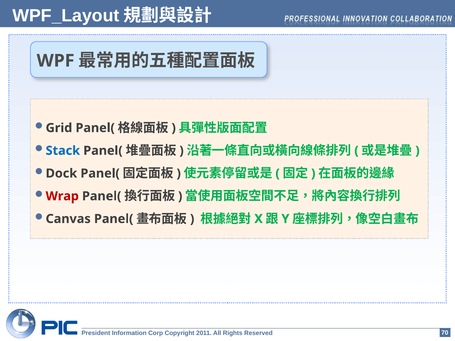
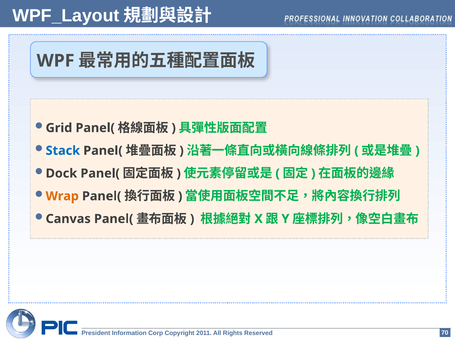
Wrap colour: red -> orange
